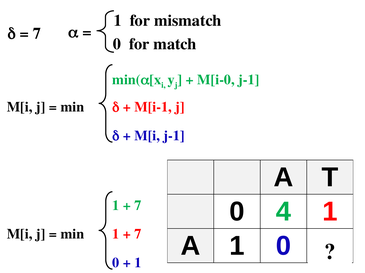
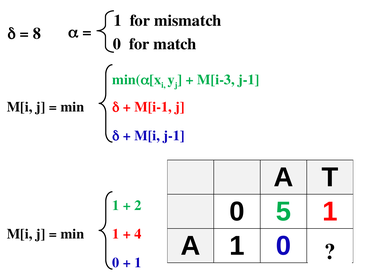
7 at (37, 34): 7 -> 8
M[i-0: M[i-0 -> M[i-3
4: 4 -> 5
7 at (138, 206): 7 -> 2
7 at (138, 235): 7 -> 4
